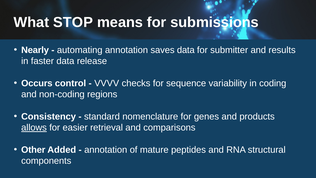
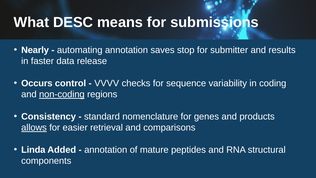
STOP: STOP -> DESC
saves data: data -> stop
non-coding underline: none -> present
Other: Other -> Linda
